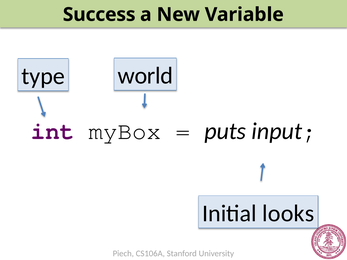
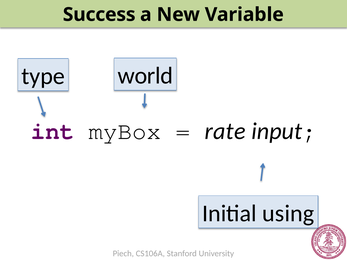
puts: puts -> rate
looks: looks -> using
